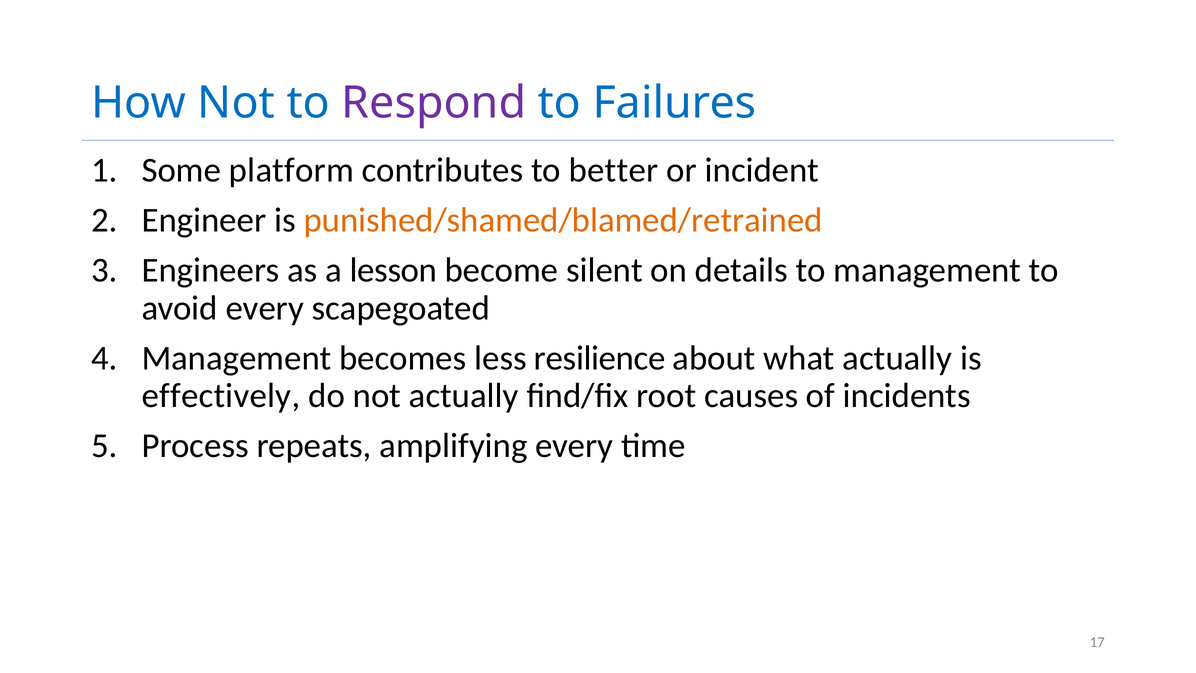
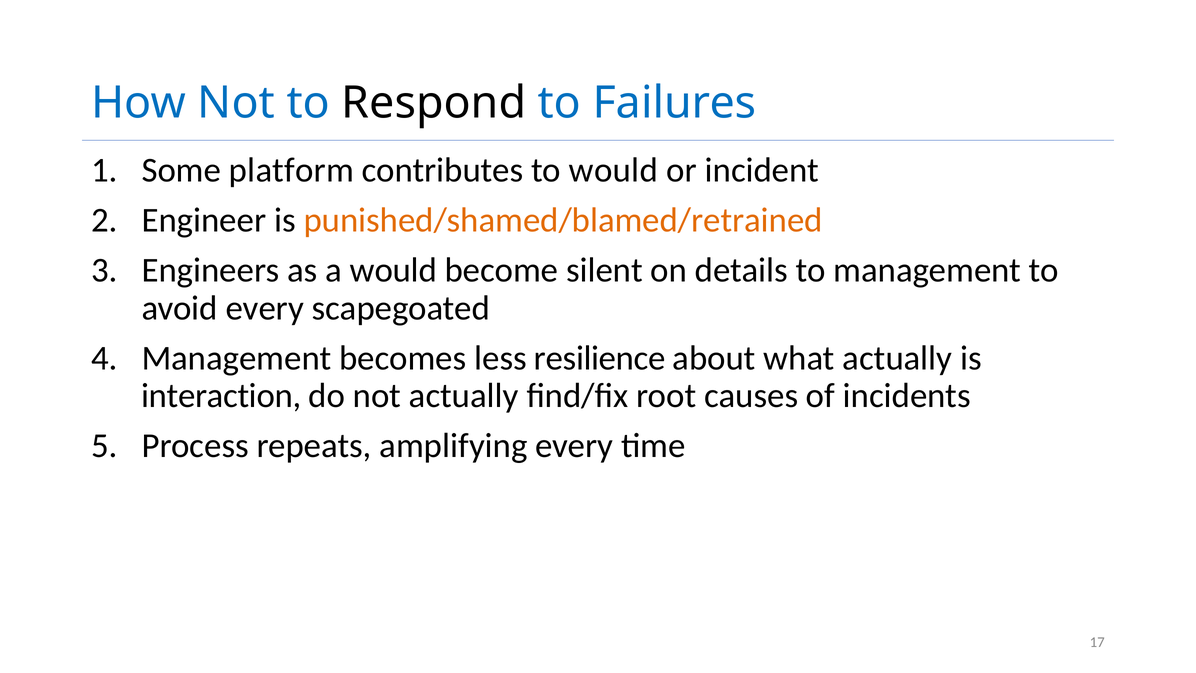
Respond colour: purple -> black
to better: better -> would
a lesson: lesson -> would
effectively: effectively -> interaction
